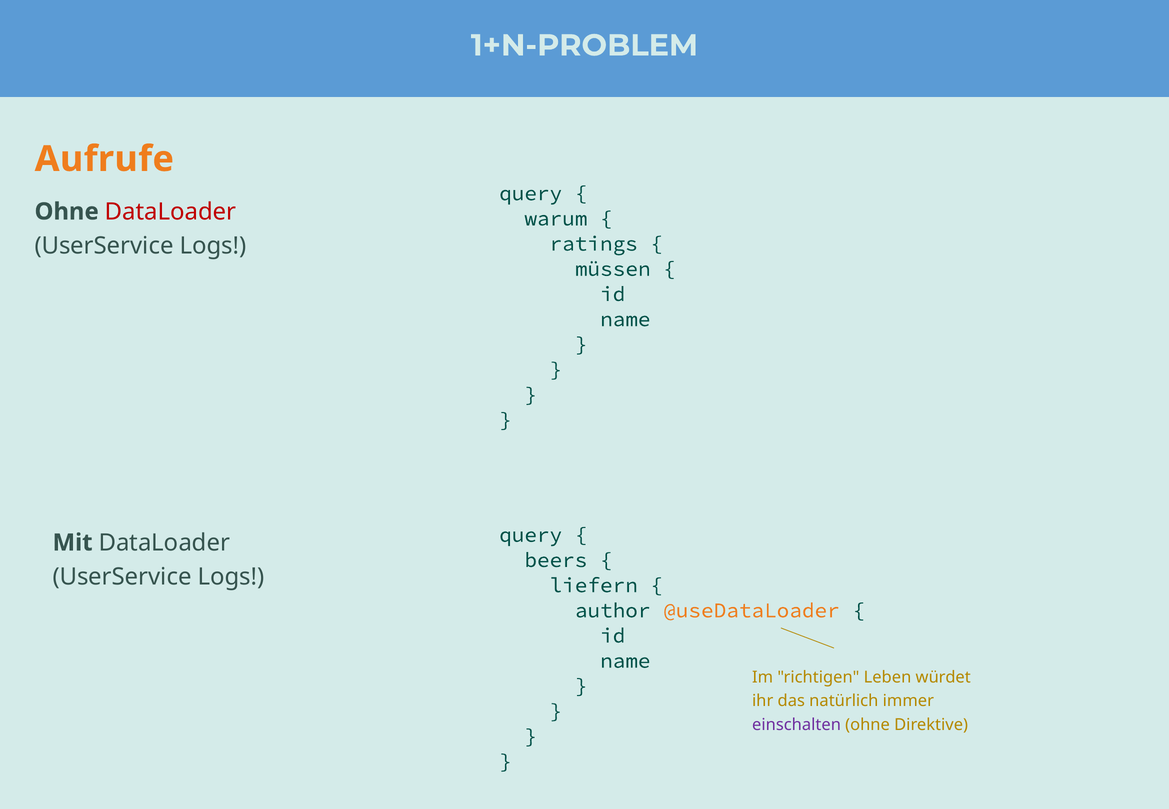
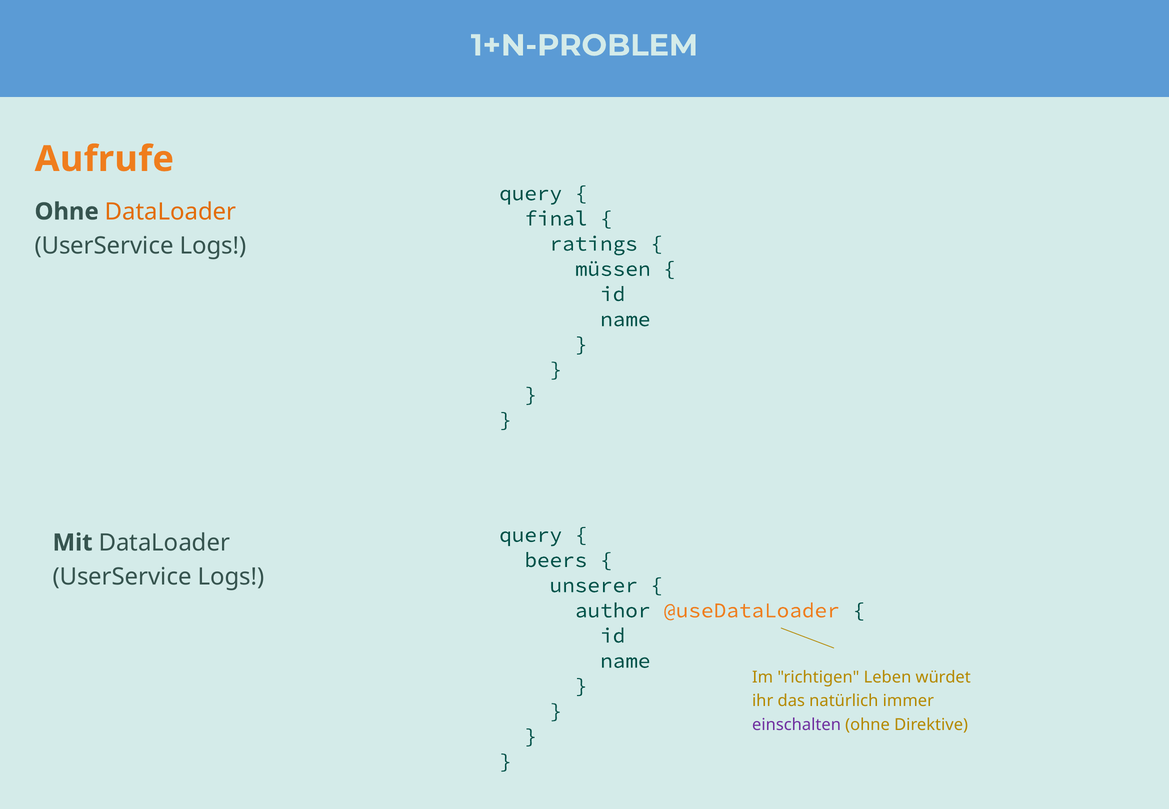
DataLoader at (171, 212) colour: red -> orange
warum: warum -> final
liefern: liefern -> unserer
